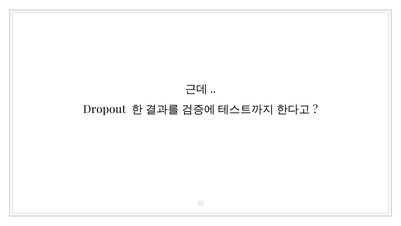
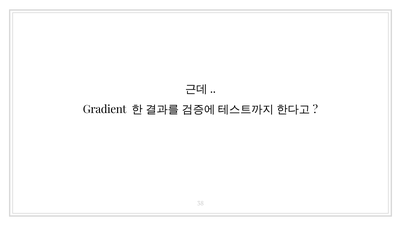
Dropout: Dropout -> Gradient
